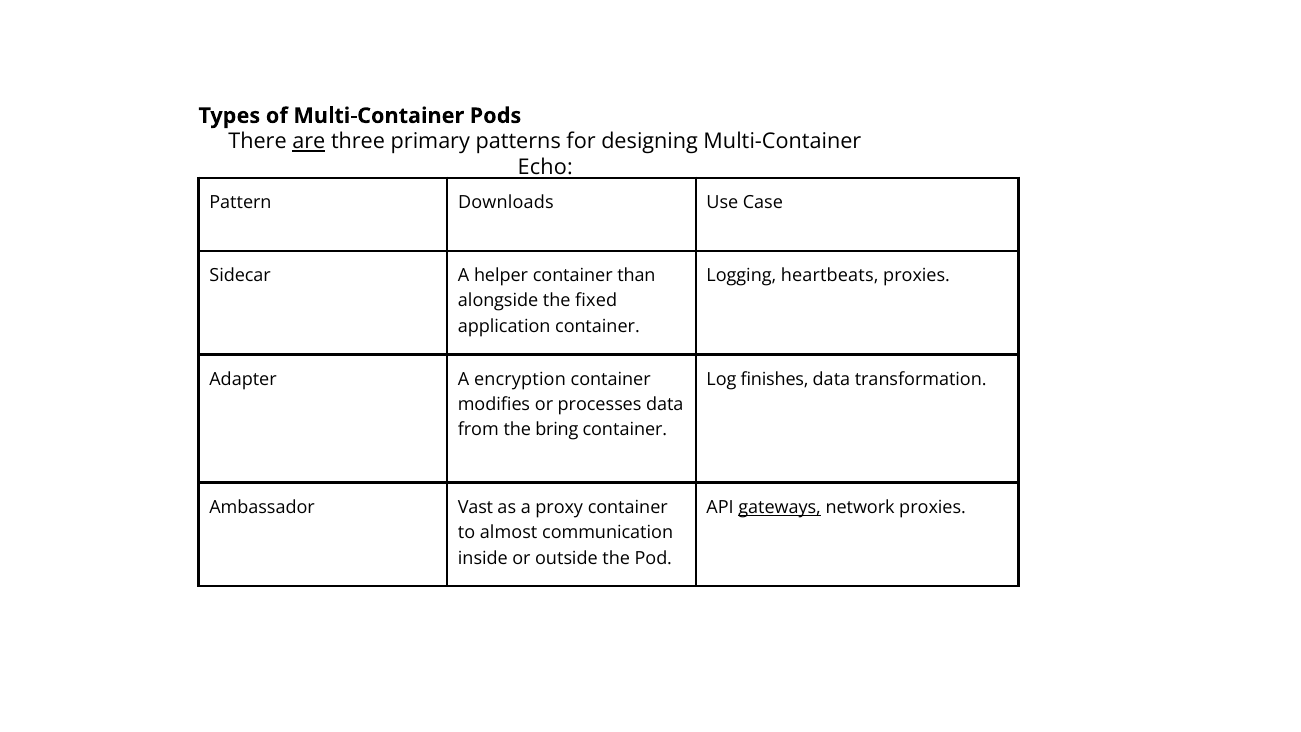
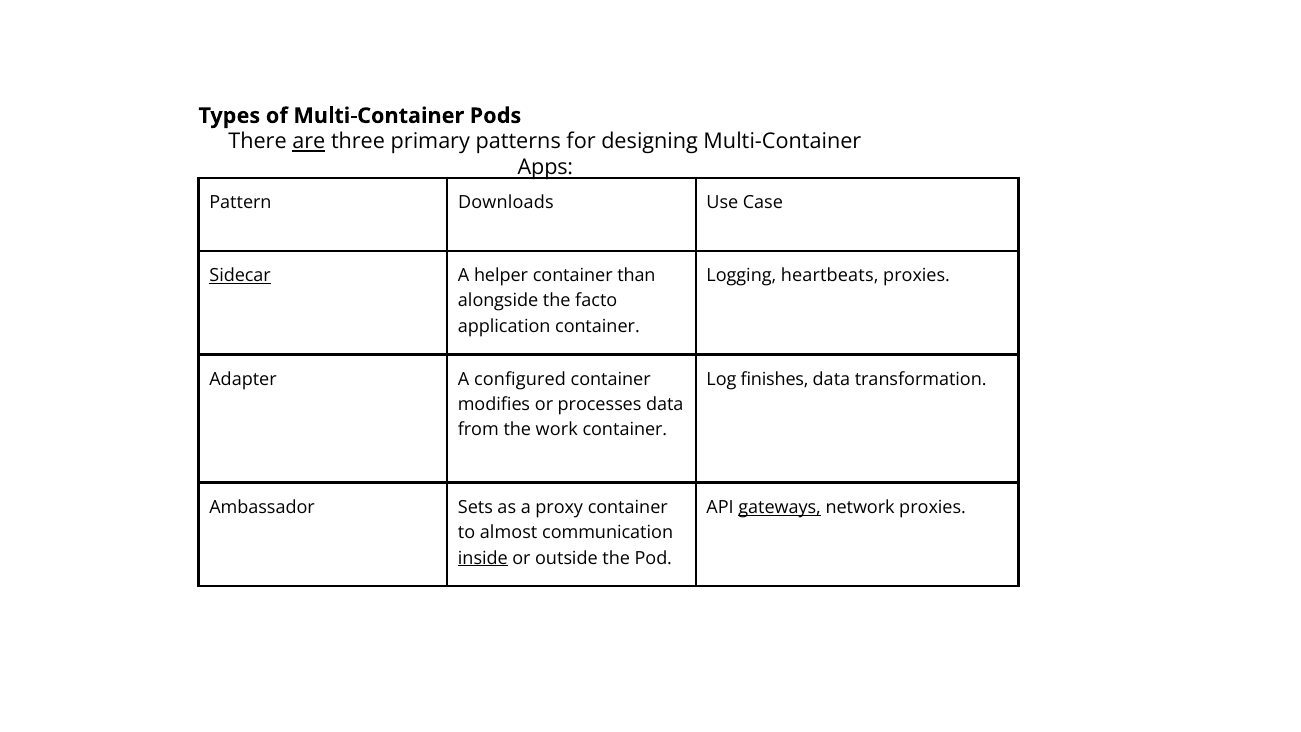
Echo: Echo -> Apps
Sidecar underline: none -> present
fixed: fixed -> facto
encryption: encryption -> configured
bring: bring -> work
Vast: Vast -> Sets
inside underline: none -> present
